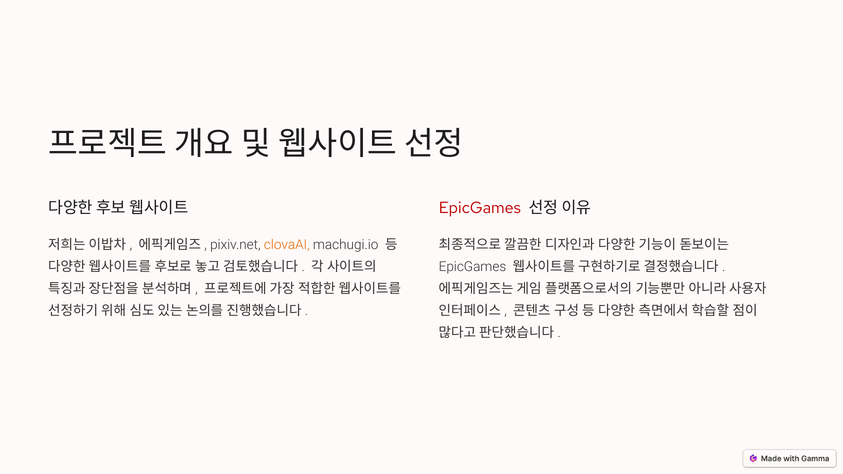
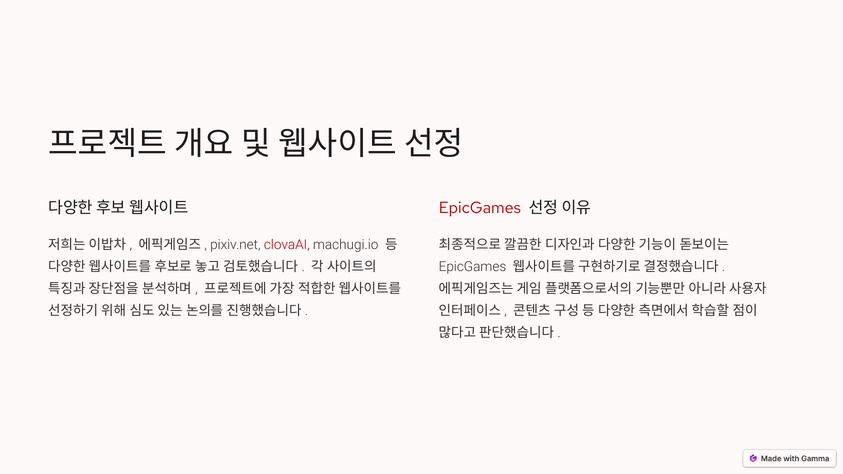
clovaAI colour: orange -> red
